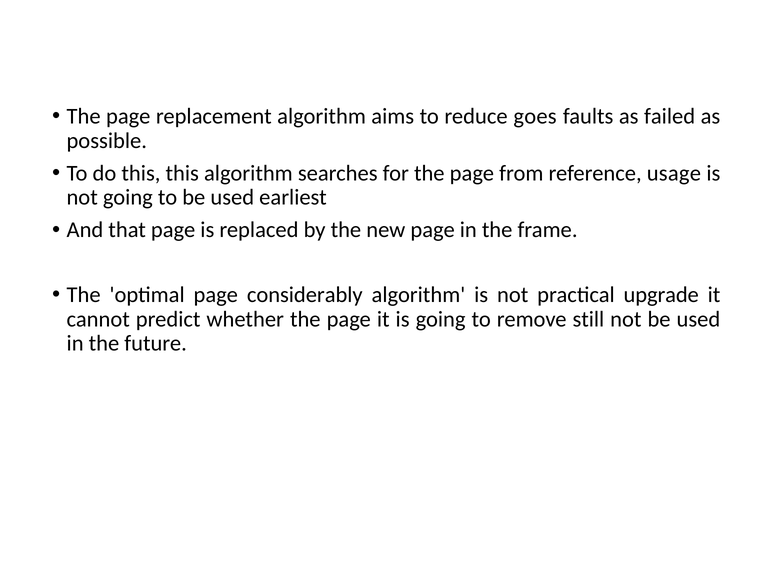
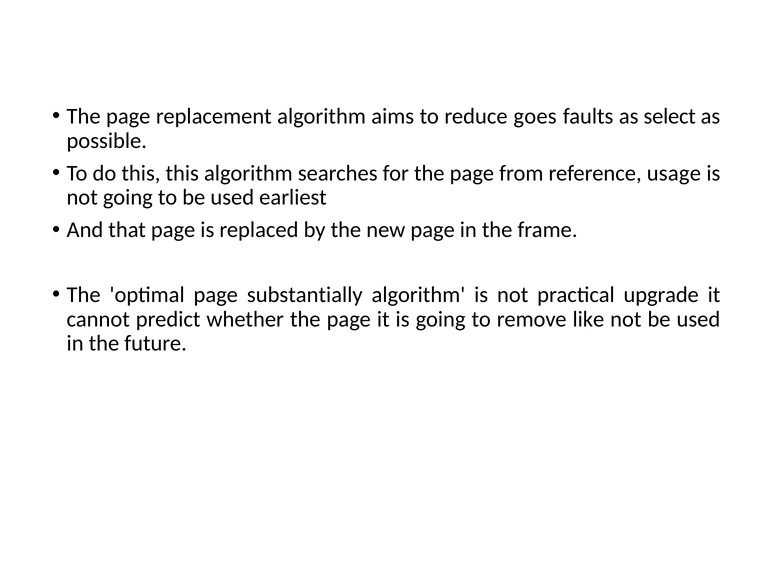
failed: failed -> select
considerably: considerably -> substantially
still: still -> like
